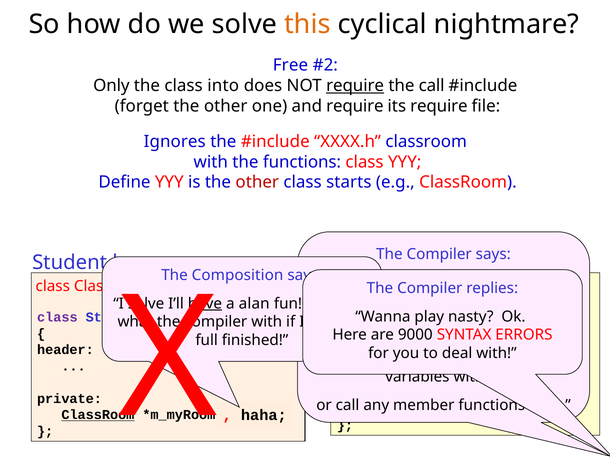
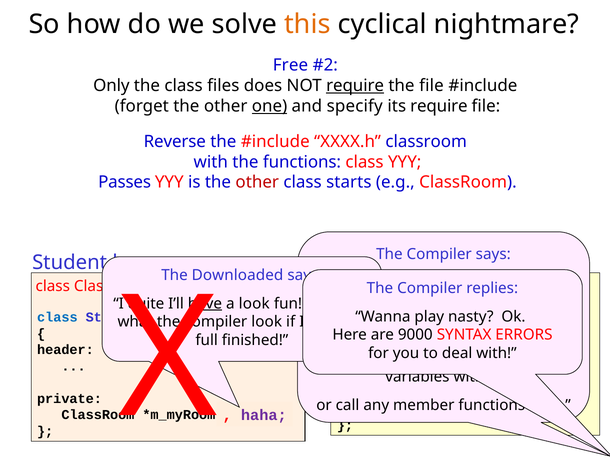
into: into -> files
the call: call -> file
one underline: none -> present
and require: require -> specify
Ignores: Ignores -> Reverse
Define at (124, 182): Define -> Passes
Composition: Composition -> Downloaded
I solve: solve -> quite
a alan: alan -> look
class at (57, 317) colour: purple -> blue
with at (267, 322): with -> look
haha colour: black -> purple
ClassRoom at (98, 415) underline: present -> none
